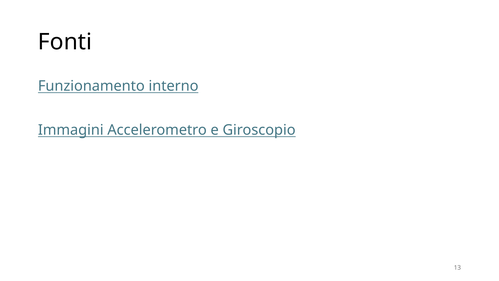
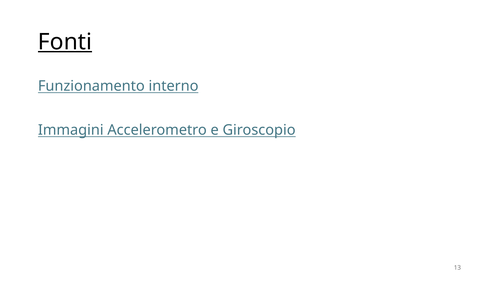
Fonti underline: none -> present
